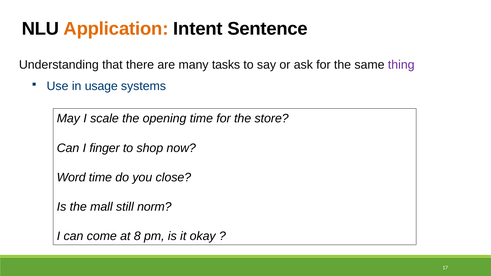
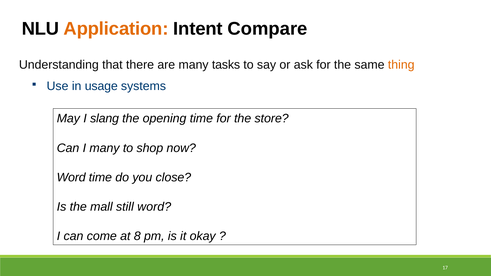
Sentence: Sentence -> Compare
thing colour: purple -> orange
scale: scale -> slang
I finger: finger -> many
still norm: norm -> word
